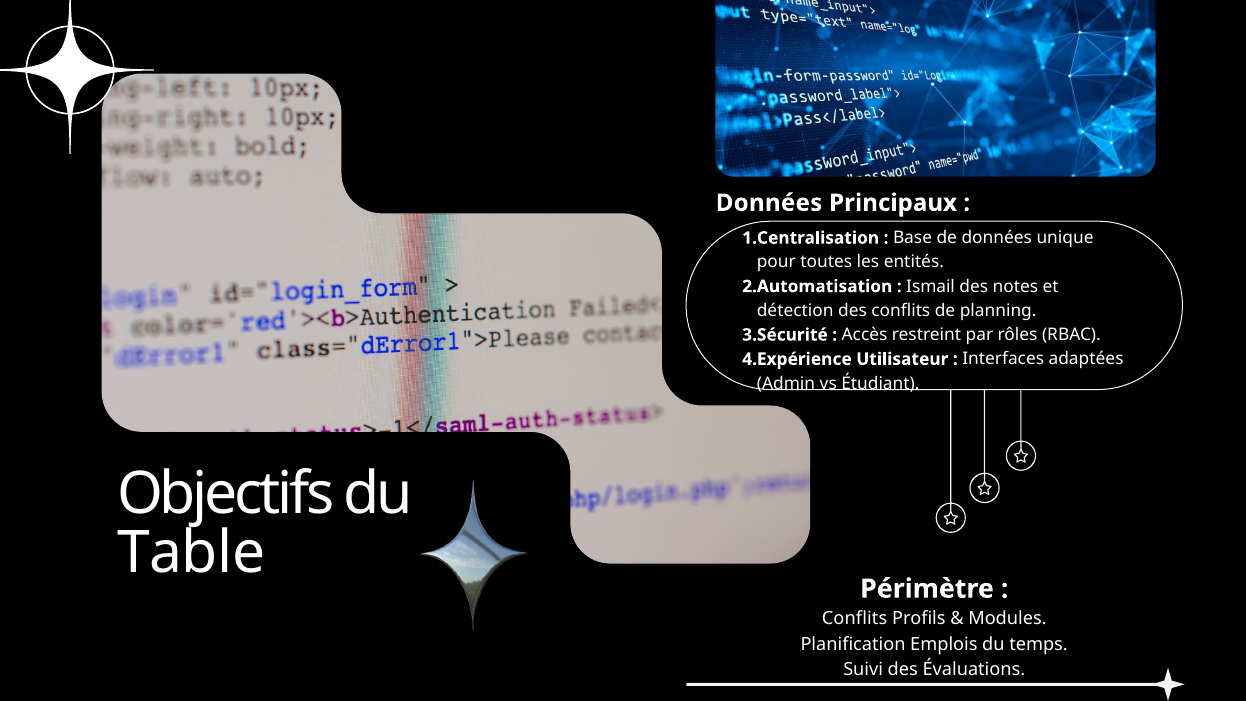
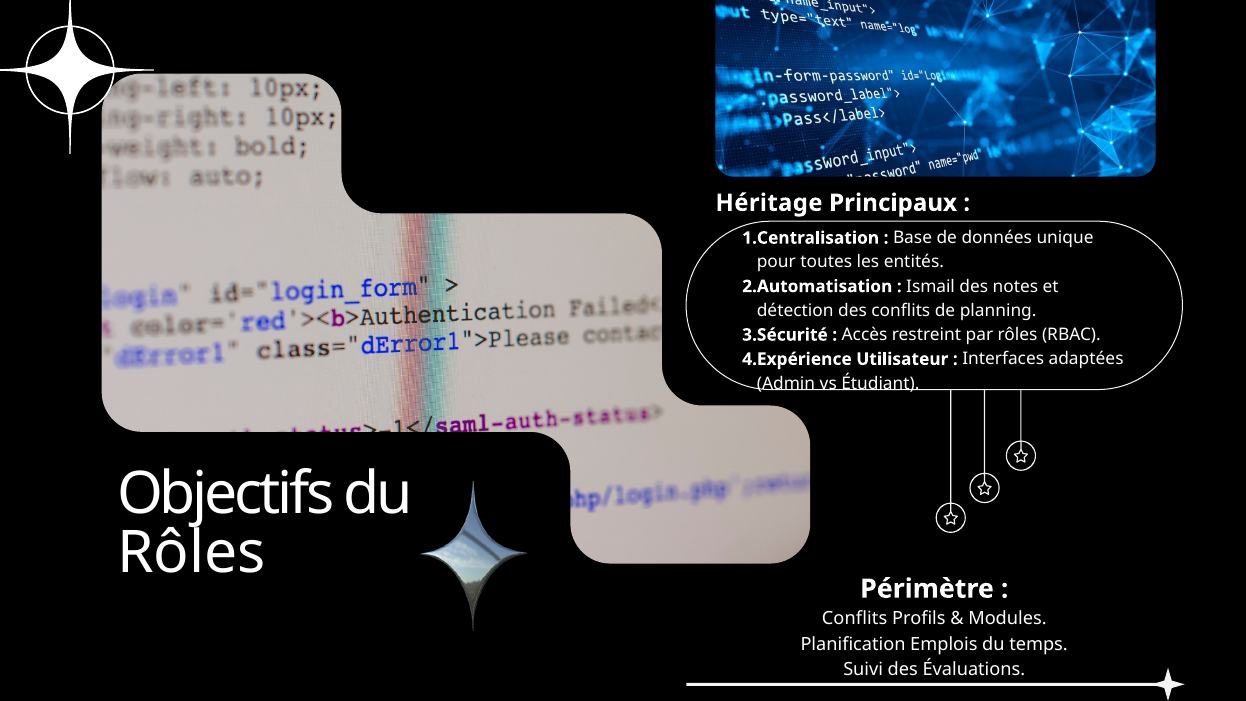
Données at (769, 203): Données -> Héritage
Table at (191, 553): Table -> Rôles
